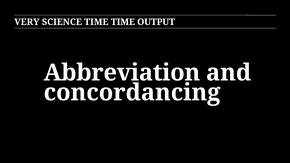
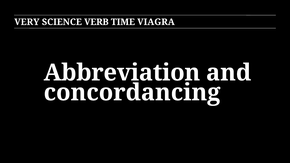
SCIENCE TIME: TIME -> VERB
OUTPUT: OUTPUT -> VIAGRA
